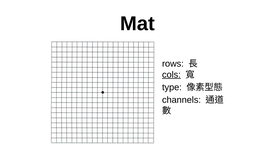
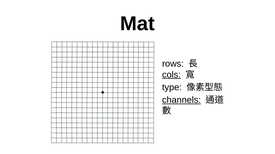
channels underline: none -> present
